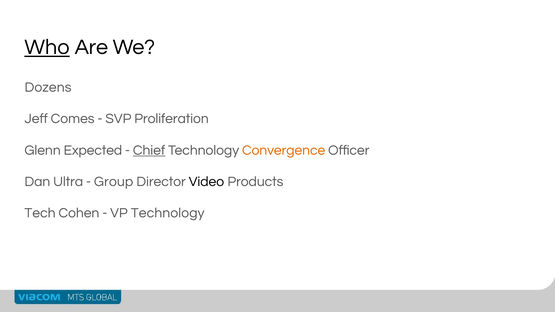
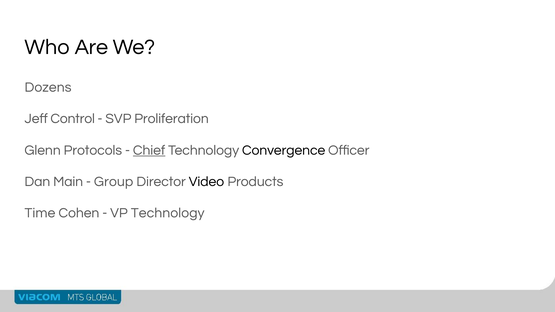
Who underline: present -> none
Comes: Comes -> Control
Expected: Expected -> Protocols
Convergence colour: orange -> black
Ultra: Ultra -> Main
Tech: Tech -> Time
